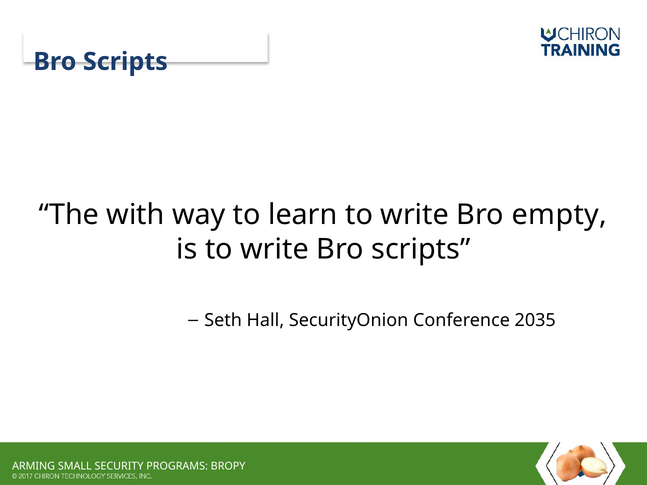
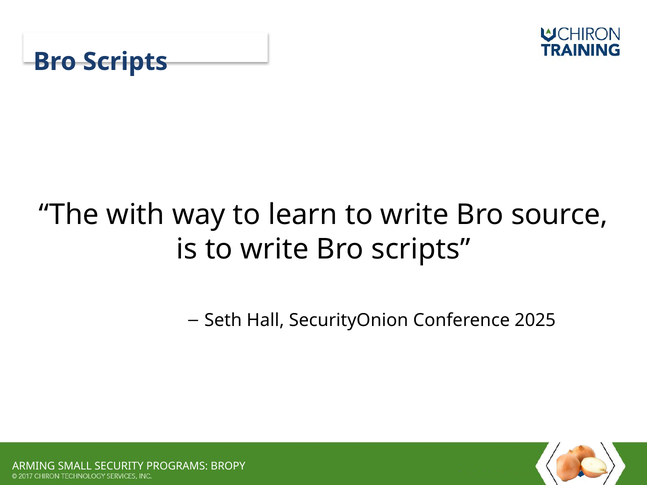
empty: empty -> source
2035: 2035 -> 2025
